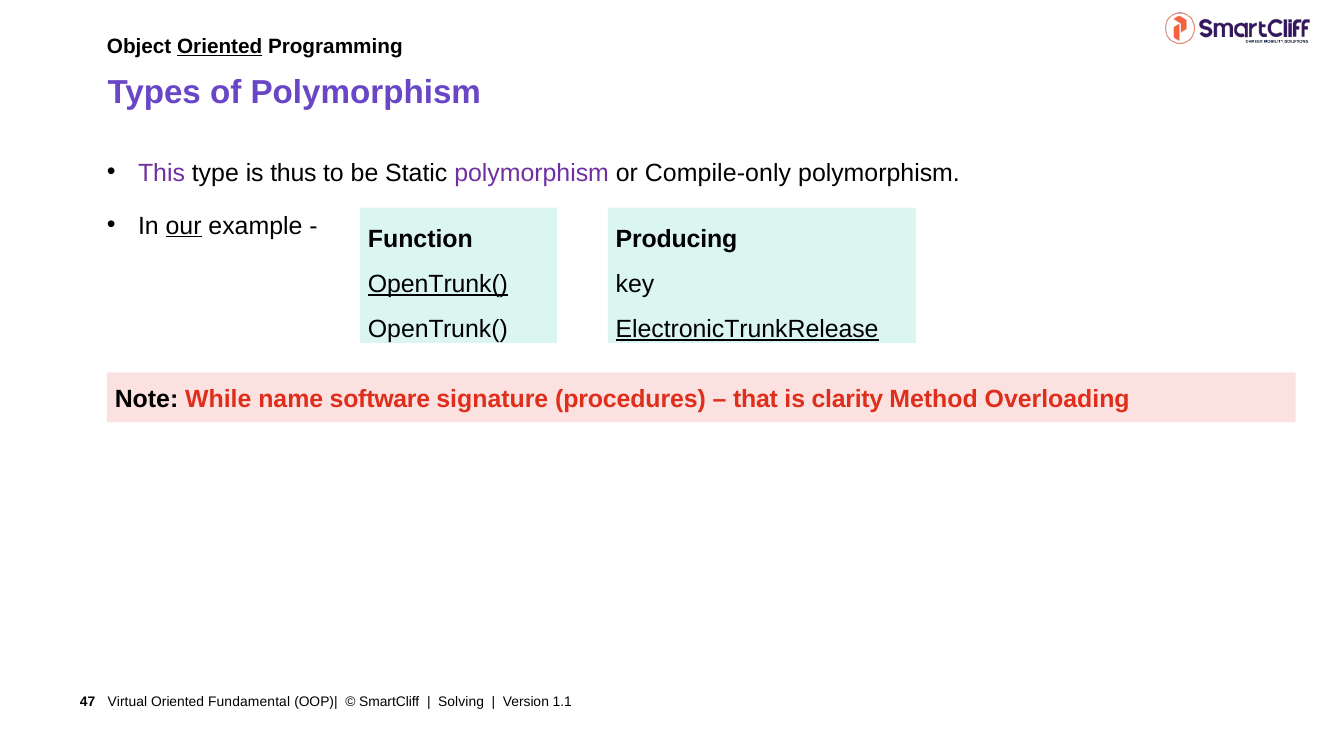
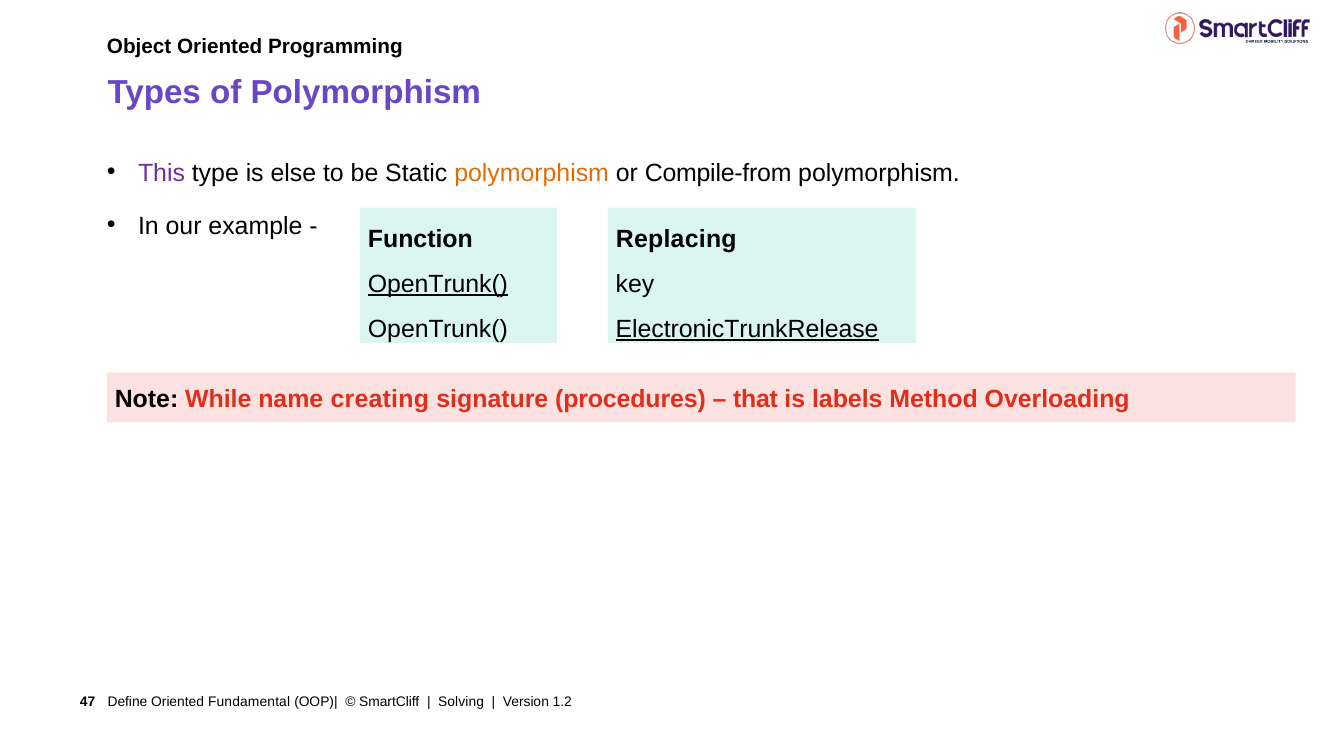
Oriented at (220, 46) underline: present -> none
thus: thus -> else
polymorphism at (532, 173) colour: purple -> orange
Compile-only: Compile-only -> Compile-from
our underline: present -> none
Producing: Producing -> Replacing
software: software -> creating
clarity: clarity -> labels
Virtual: Virtual -> Define
1.1: 1.1 -> 1.2
